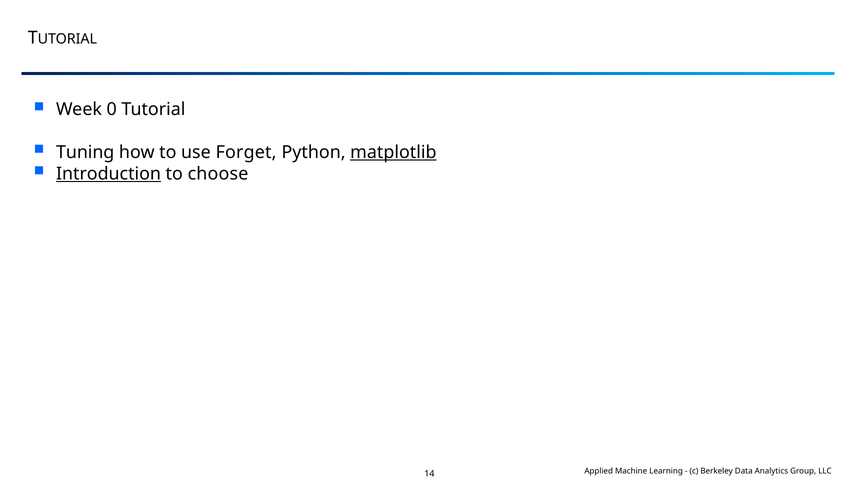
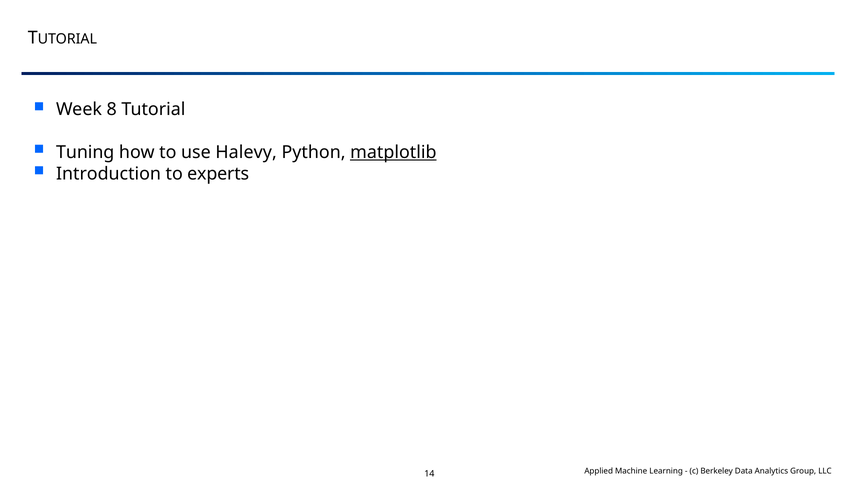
0: 0 -> 8
Forget: Forget -> Halevy
Introduction underline: present -> none
choose: choose -> experts
